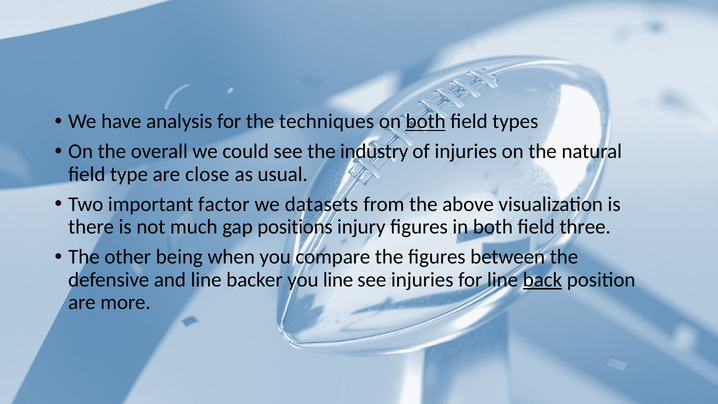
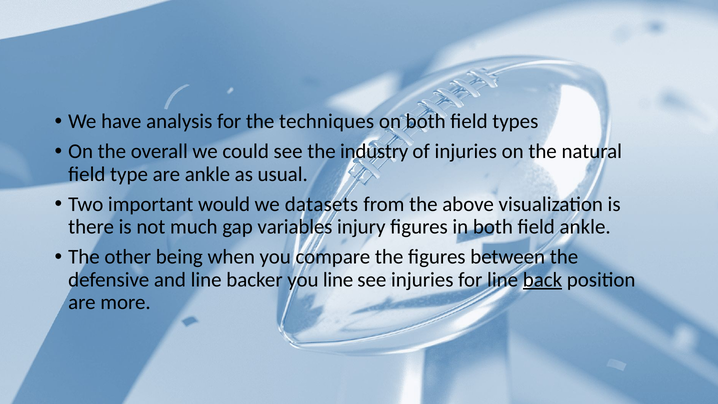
both at (426, 121) underline: present -> none
are close: close -> ankle
factor: factor -> would
positions: positions -> variables
field three: three -> ankle
